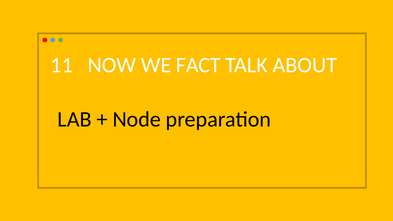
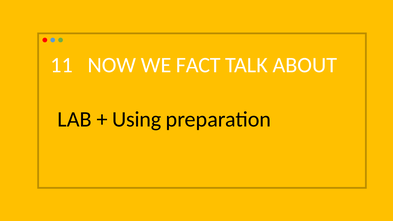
Node: Node -> Using
